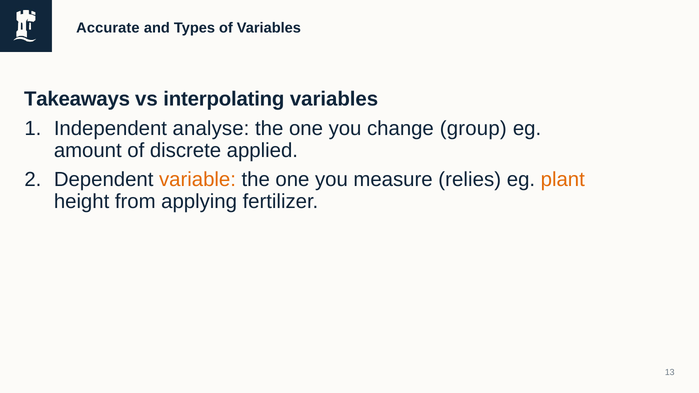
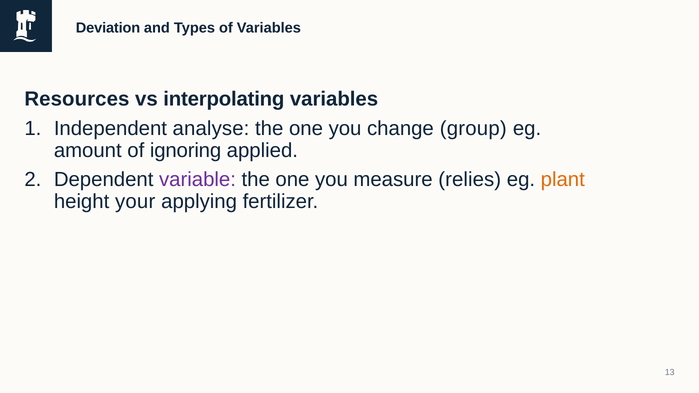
Accurate: Accurate -> Deviation
Takeaways: Takeaways -> Resources
discrete: discrete -> ignoring
variable colour: orange -> purple
from: from -> your
